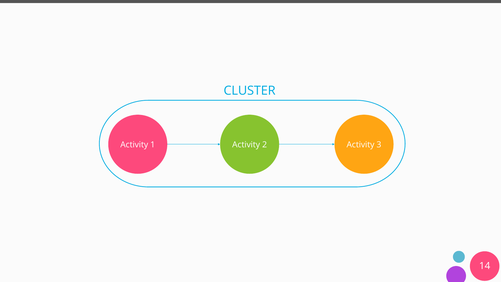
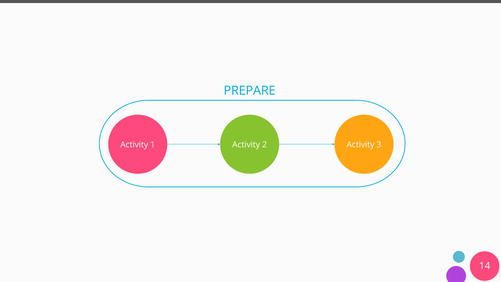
CLUSTER: CLUSTER -> PREPARE
